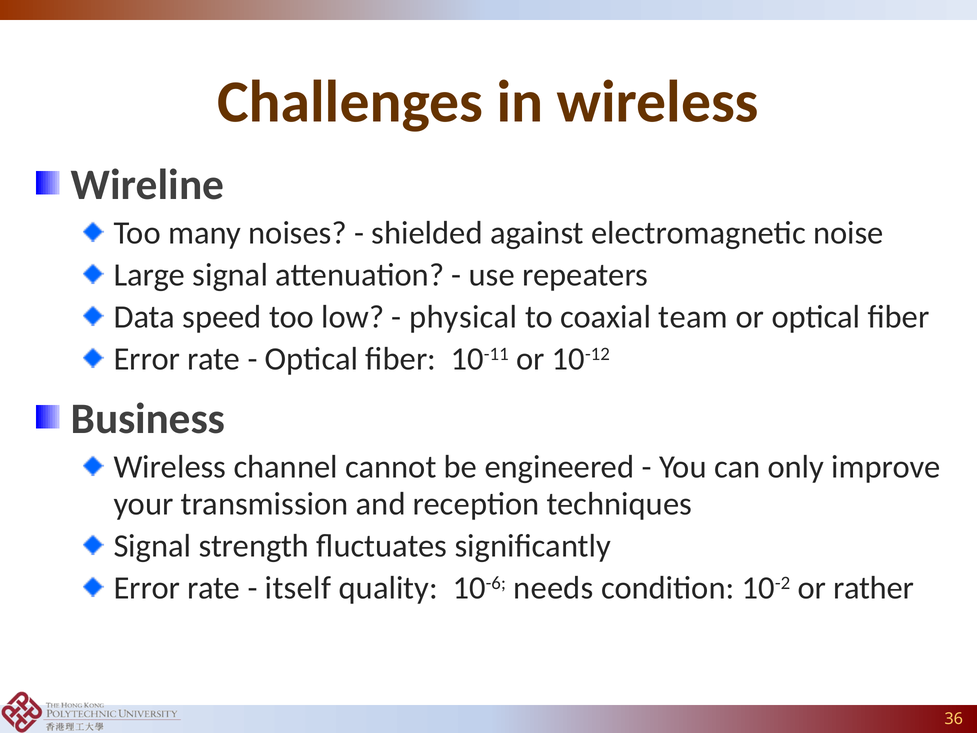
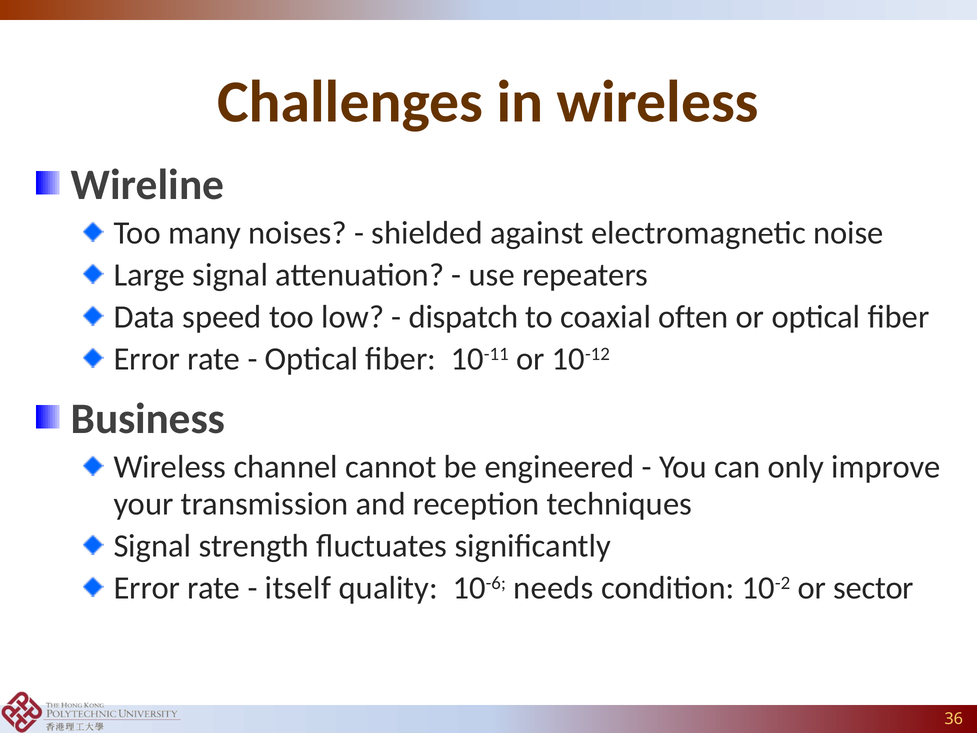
physical: physical -> dispatch
team: team -> often
rather: rather -> sector
